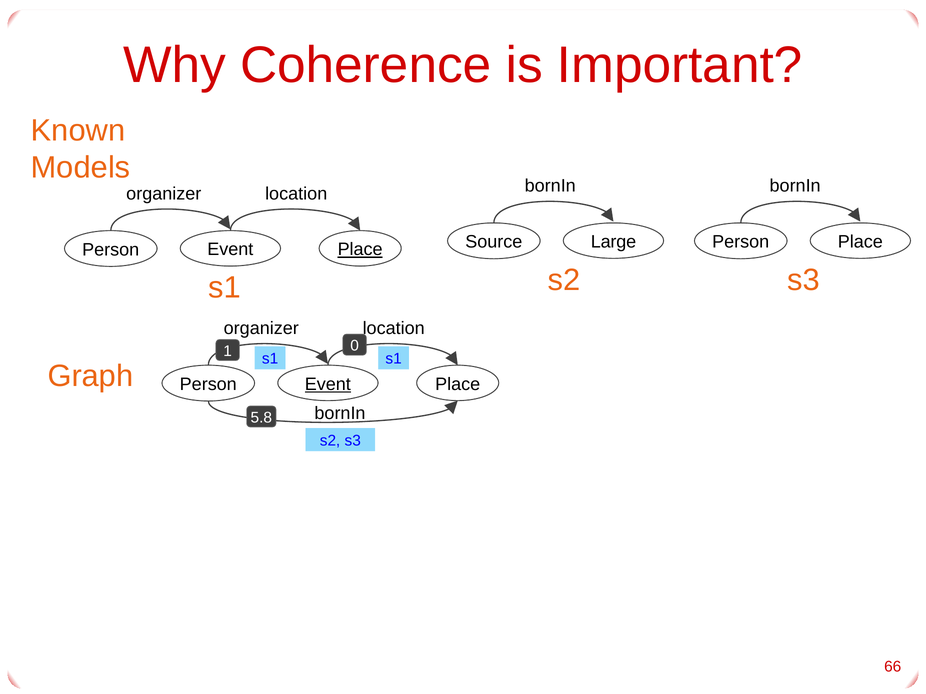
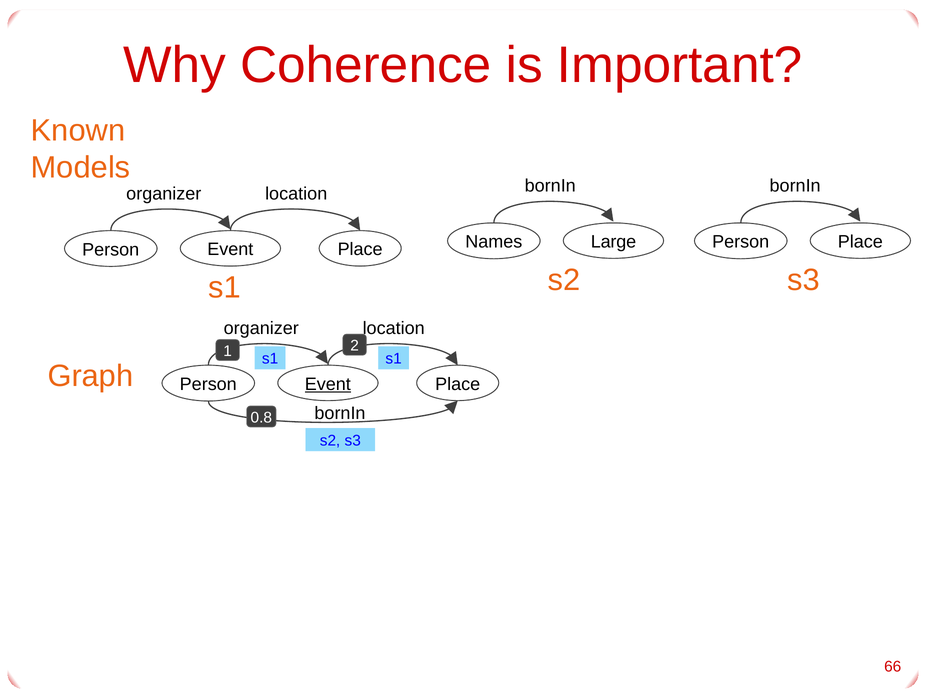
Source: Source -> Names
Place at (360, 250) underline: present -> none
0: 0 -> 2
5.8: 5.8 -> 0.8
